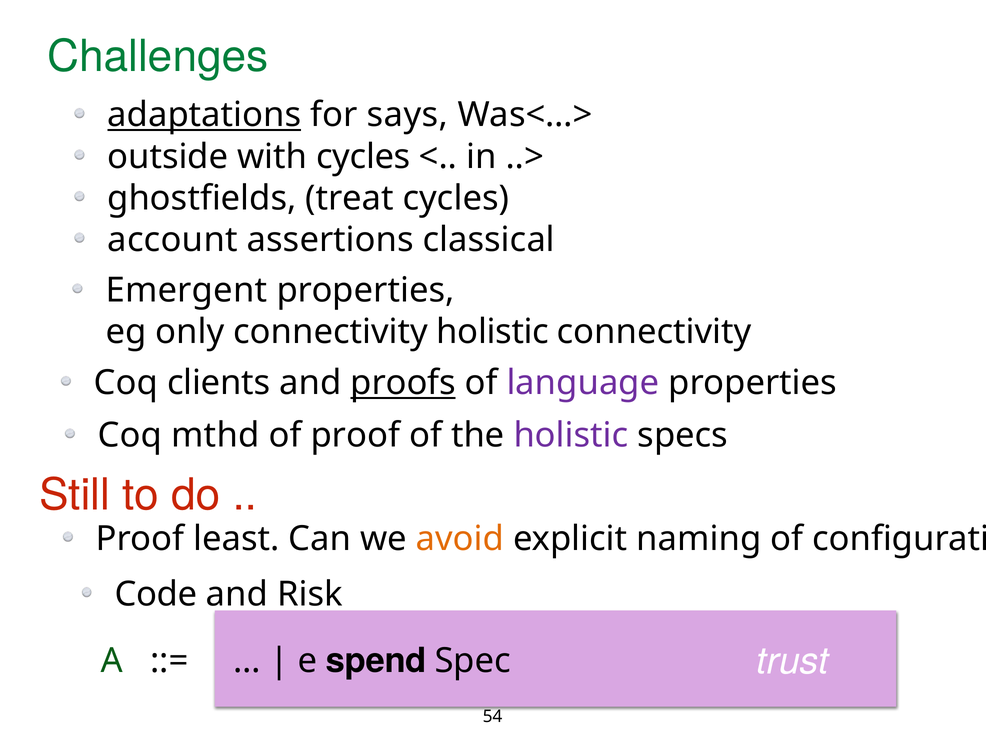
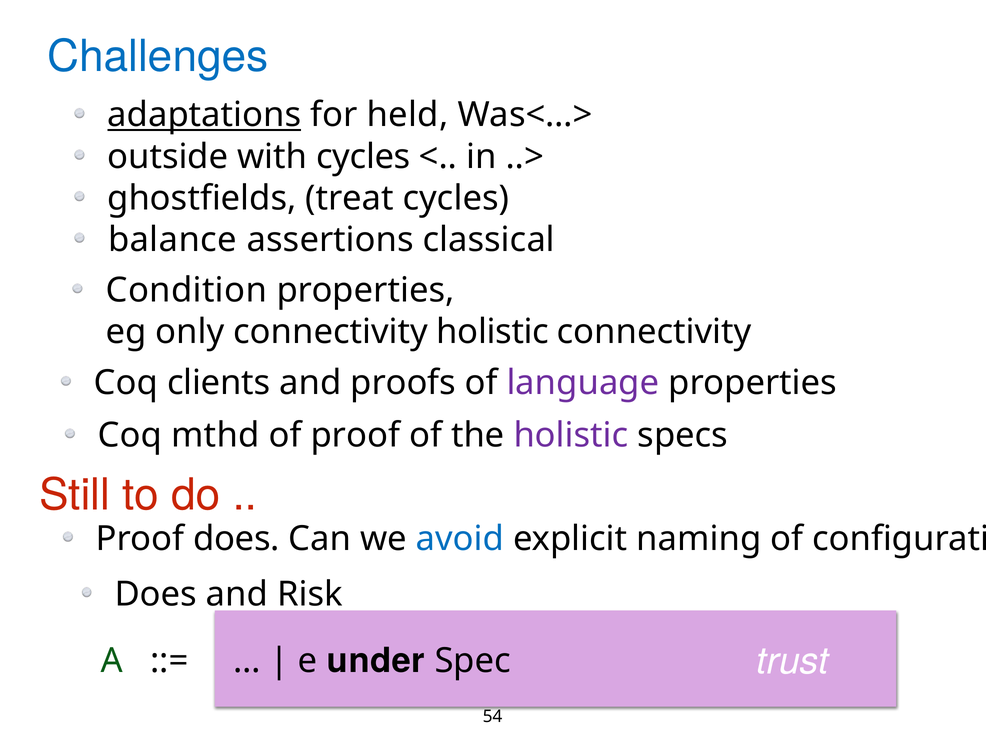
Challenges colour: green -> blue
says: says -> held
account: account -> balance
Emergent: Emergent -> Condition
proofs underline: present -> none
Proof least: least -> does
avoid colour: orange -> blue
Code at (156, 594): Code -> Does
spend: spend -> under
